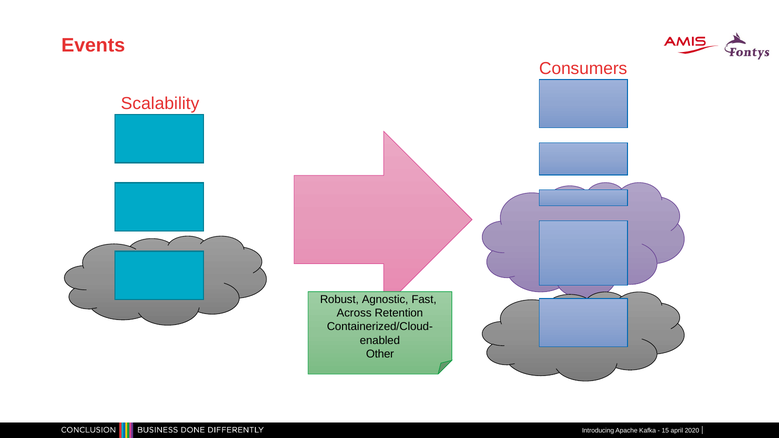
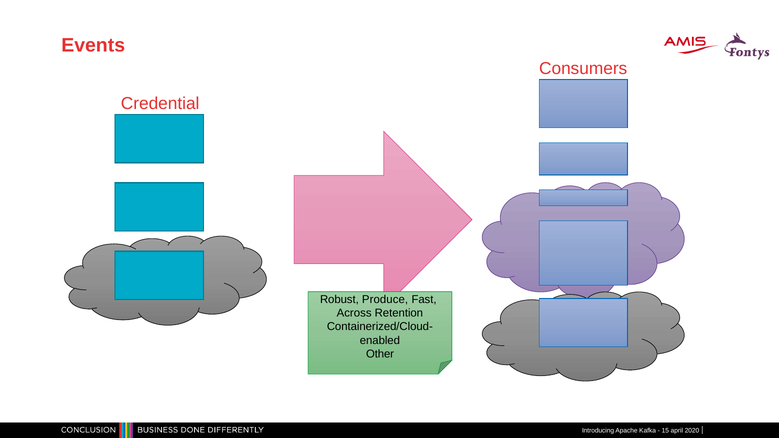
Scalability: Scalability -> Credential
Agnostic: Agnostic -> Produce
